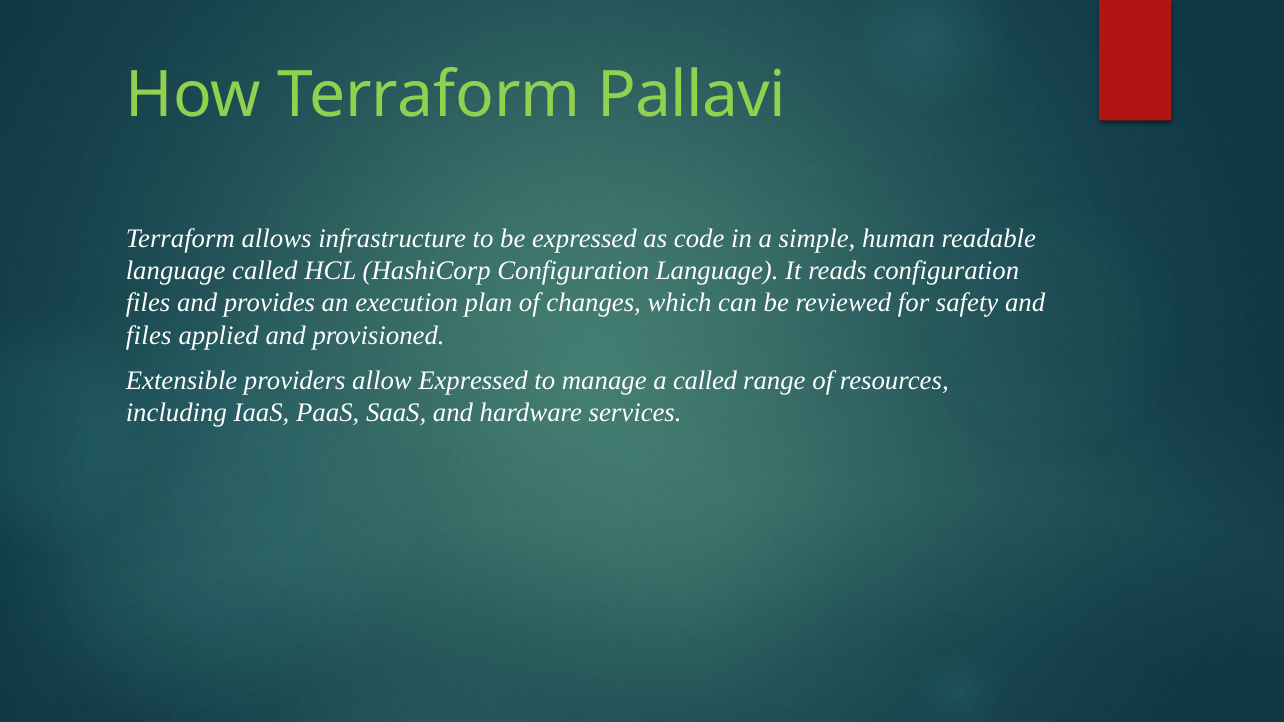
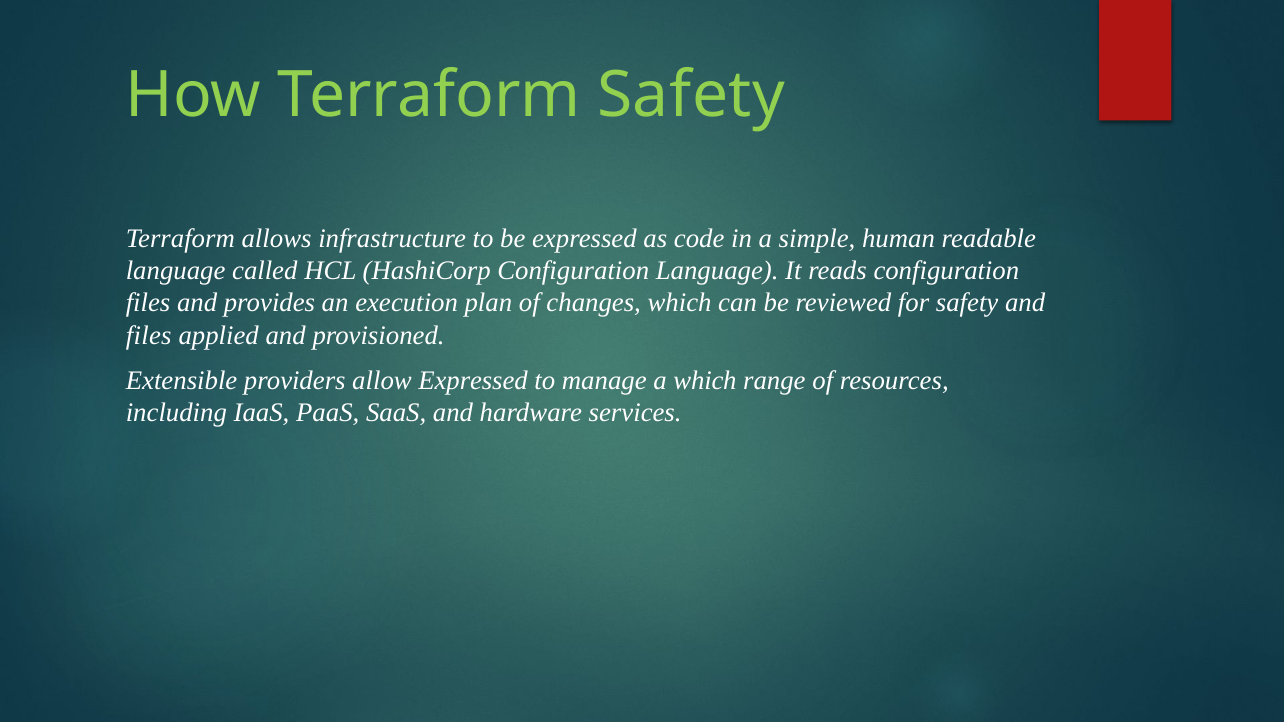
Terraform Pallavi: Pallavi -> Safety
a called: called -> which
